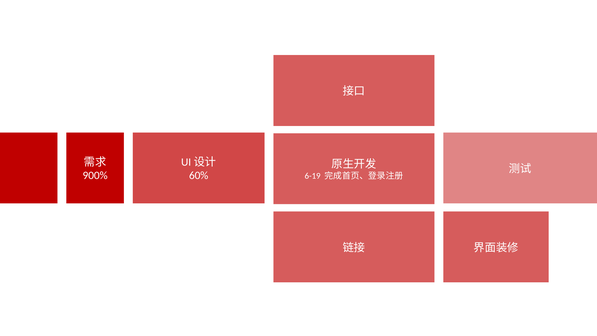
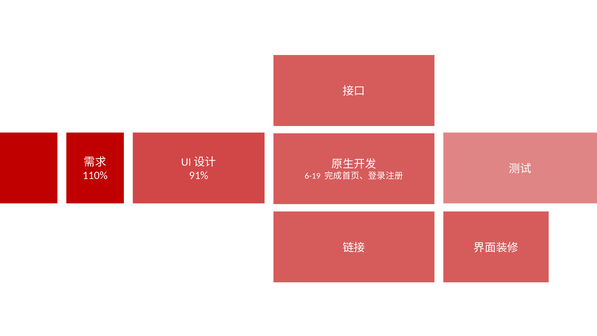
900%: 900% -> 110%
60%: 60% -> 91%
